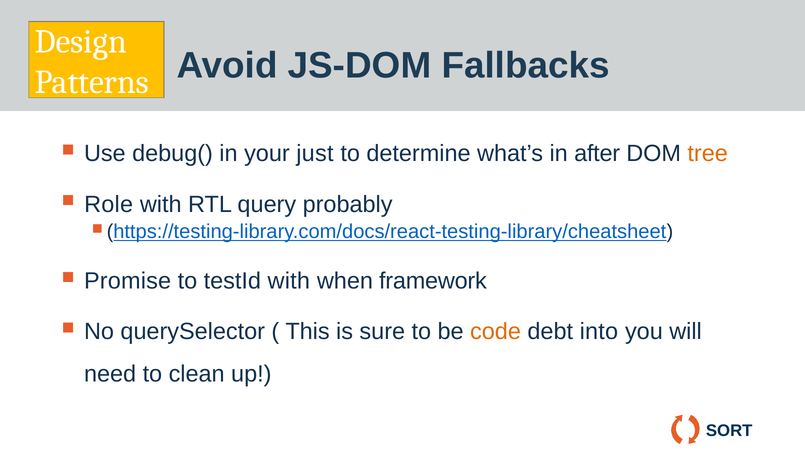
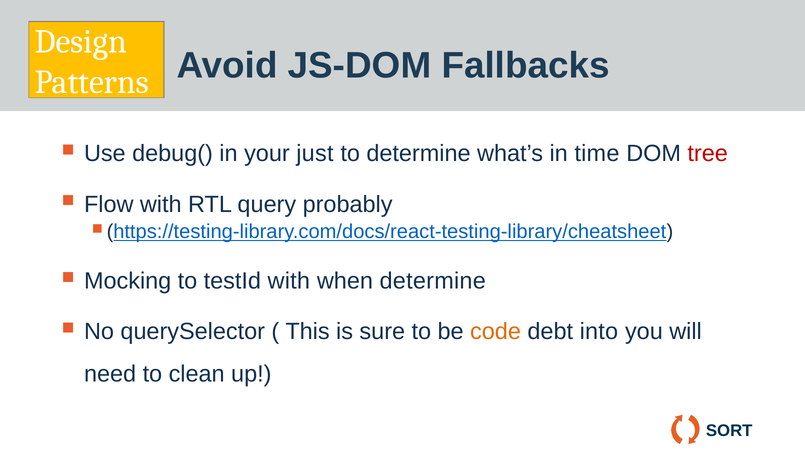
after: after -> time
tree colour: orange -> red
Role: Role -> Flow
Promise: Promise -> Mocking
when framework: framework -> determine
